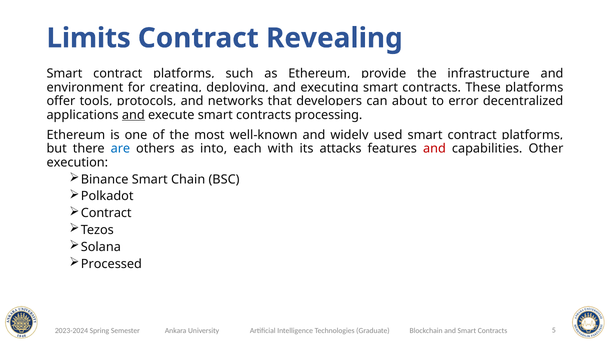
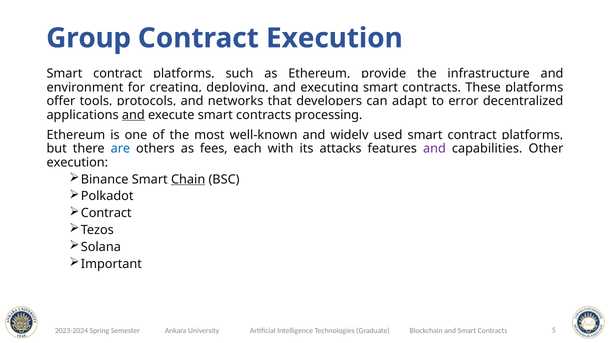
Limits: Limits -> Group
Contract Revealing: Revealing -> Execution
about: about -> adapt
into: into -> fees
and at (434, 149) colour: red -> purple
Chain underline: none -> present
Processed: Processed -> Important
